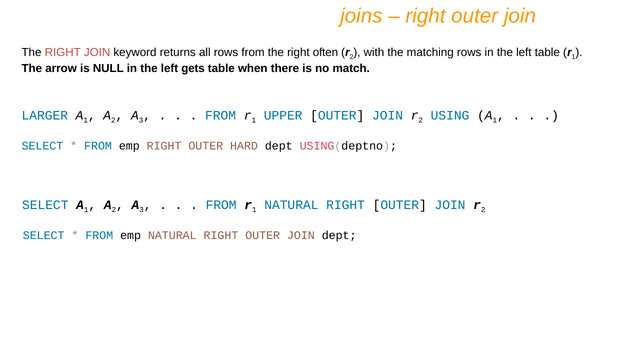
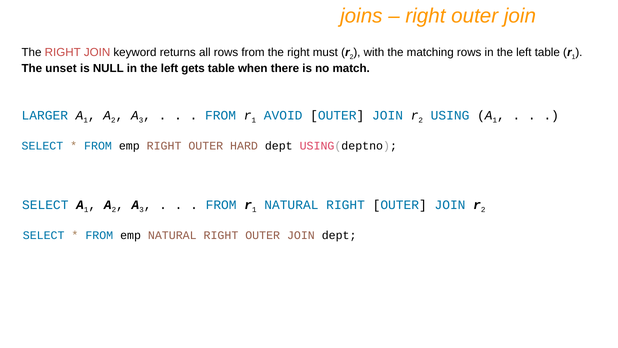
often: often -> must
arrow: arrow -> unset
UPPER: UPPER -> AVOID
